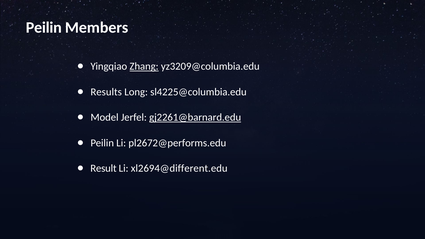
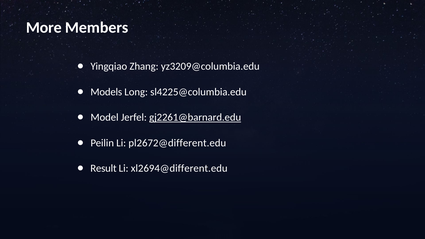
Peilin at (44, 28): Peilin -> More
Zhang underline: present -> none
Results: Results -> Models
pl2672@performs.edu: pl2672@performs.edu -> pl2672@different.edu
